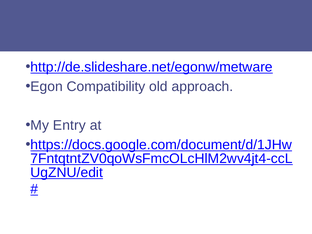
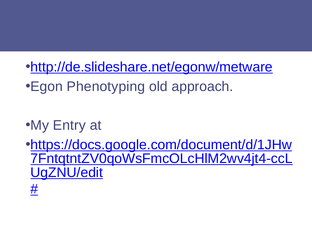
Compatibility: Compatibility -> Phenotyping
